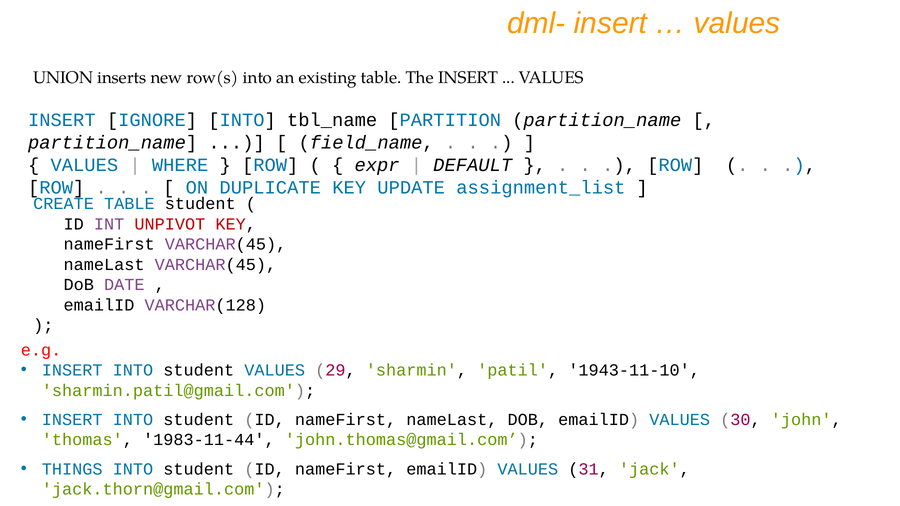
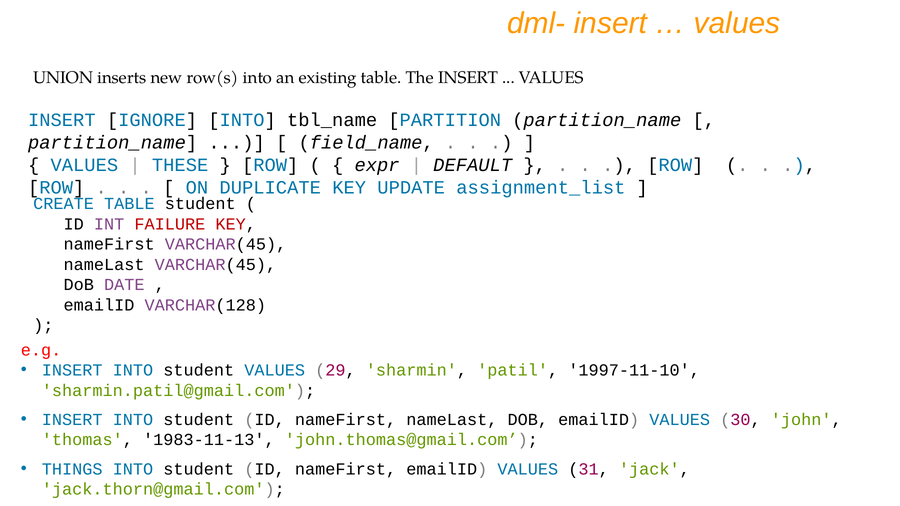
WHERE: WHERE -> THESE
UNPIVOT: UNPIVOT -> FAILURE
1943-11-10: 1943-11-10 -> 1997-11-10
1983-11-44: 1983-11-44 -> 1983-11-13
